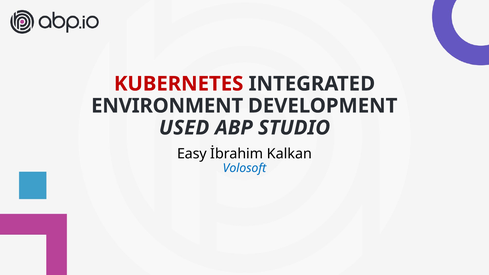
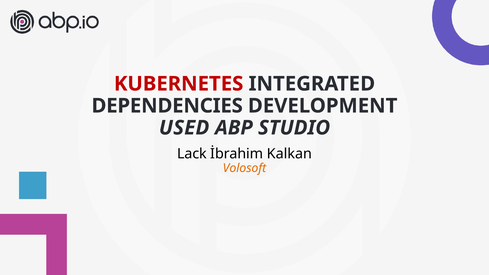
ENVIRONMENT: ENVIRONMENT -> DEPENDENCIES
Easy: Easy -> Lack
Volosoft colour: blue -> orange
